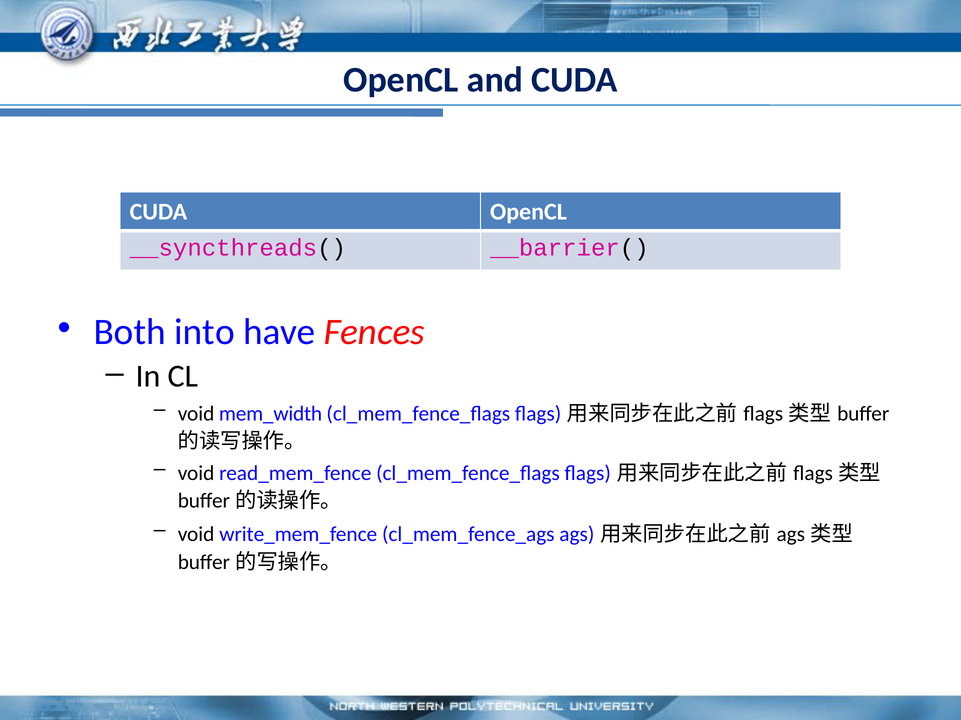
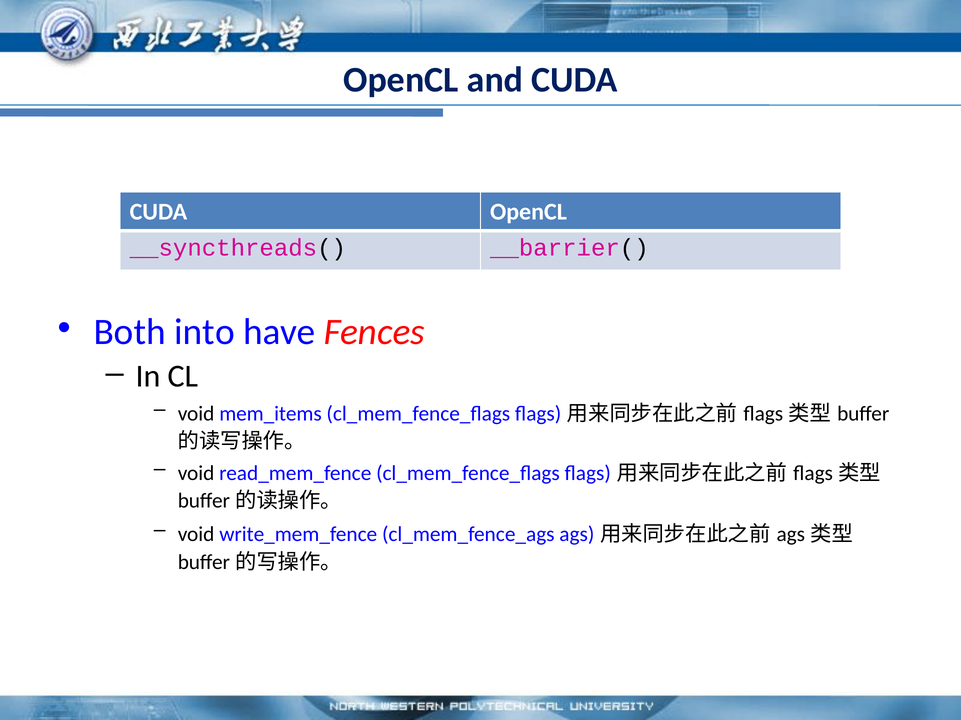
mem_width: mem_width -> mem_items
